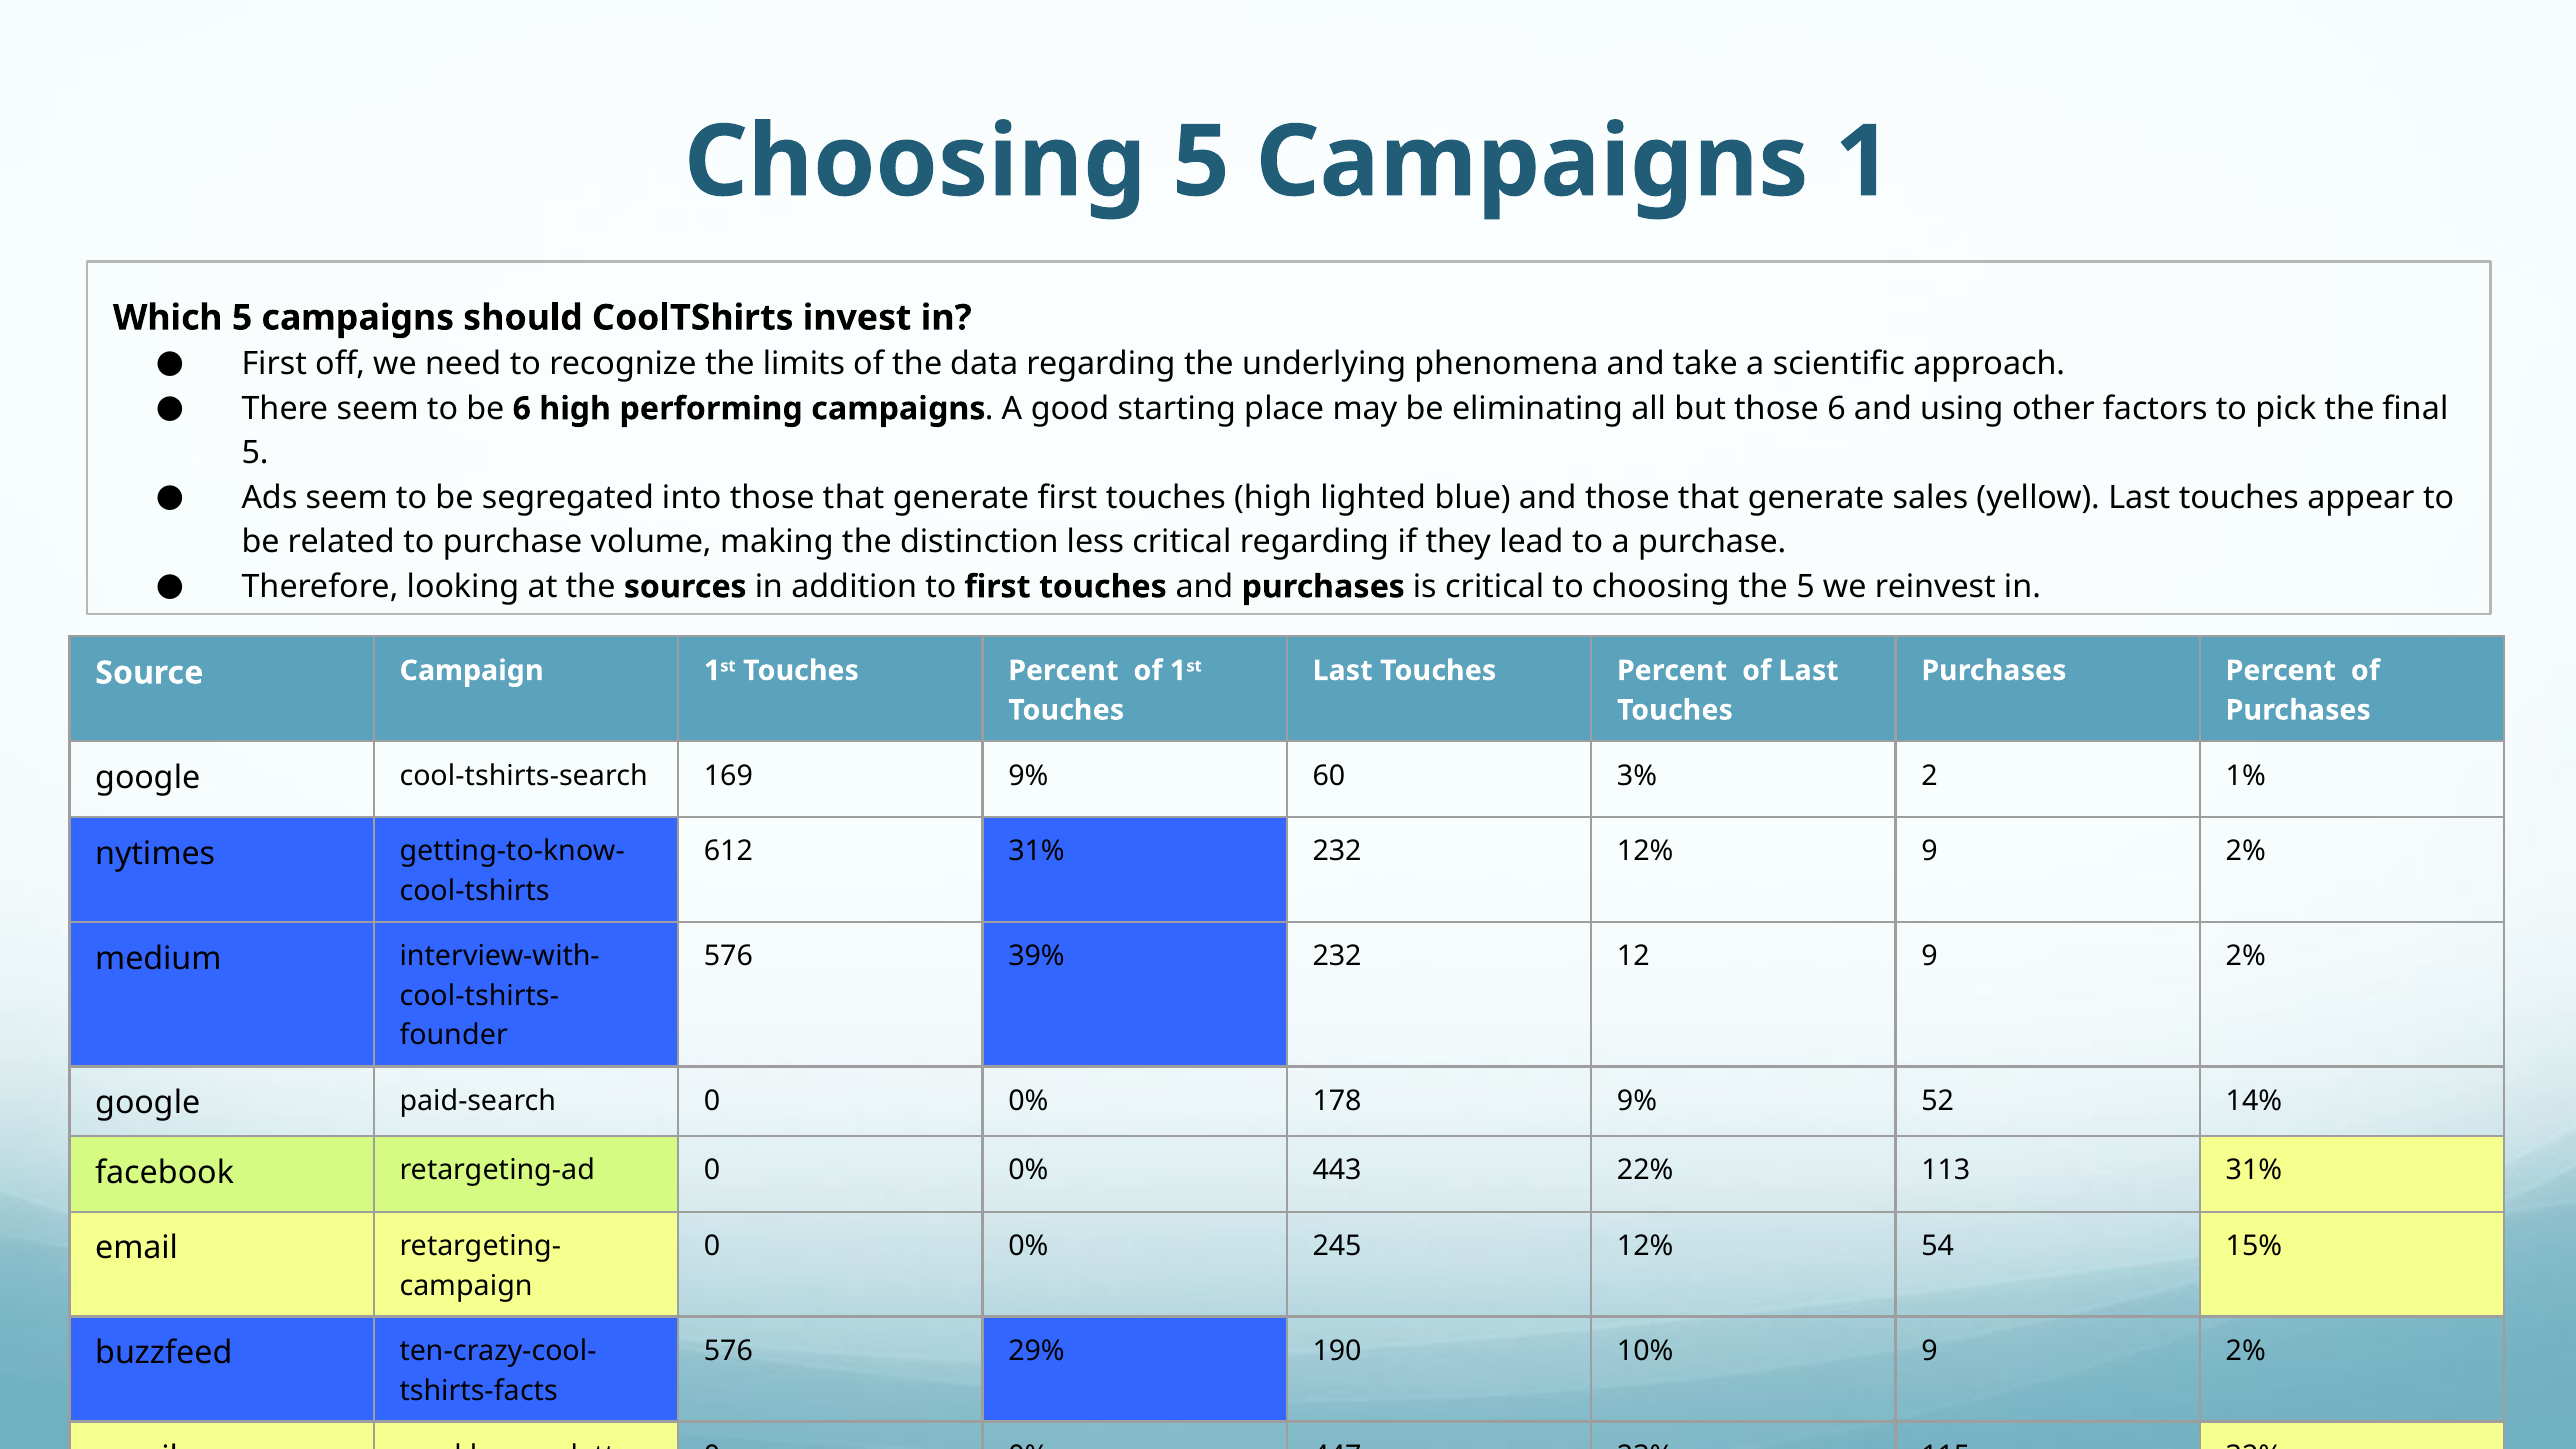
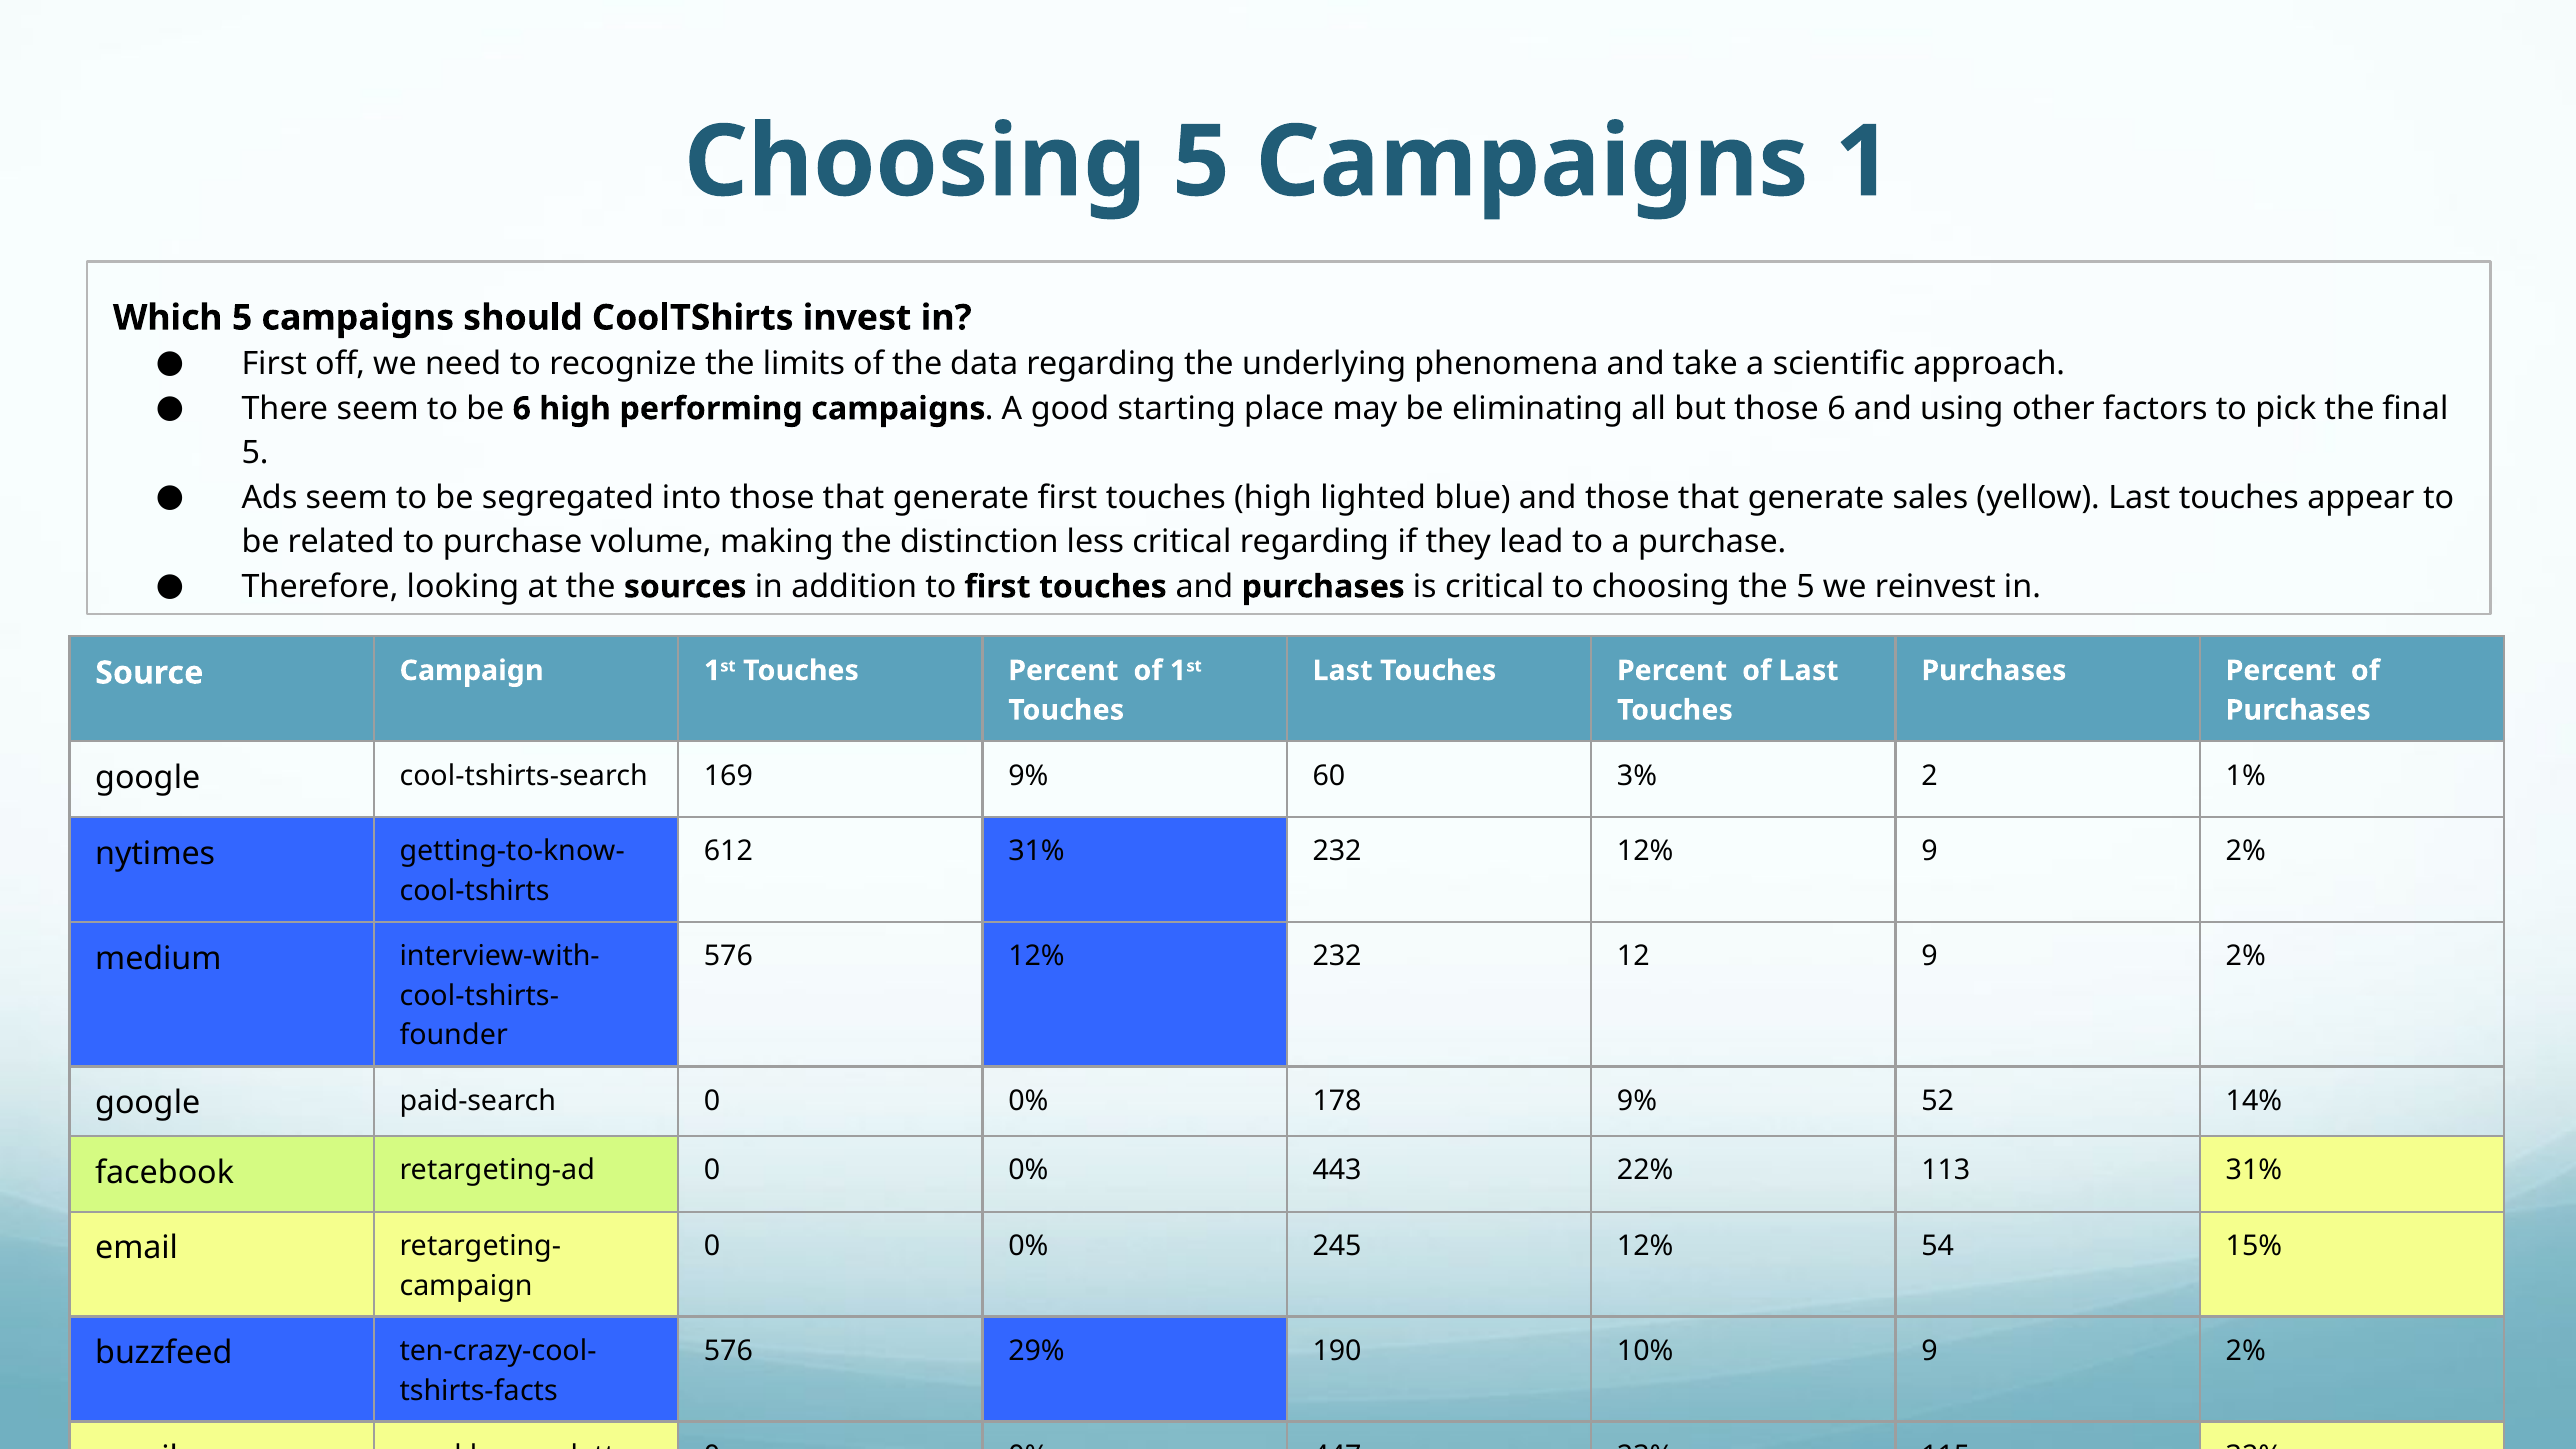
576 39%: 39% -> 12%
